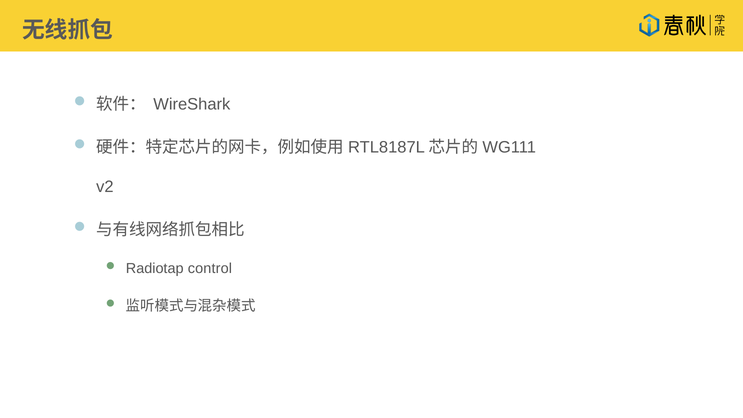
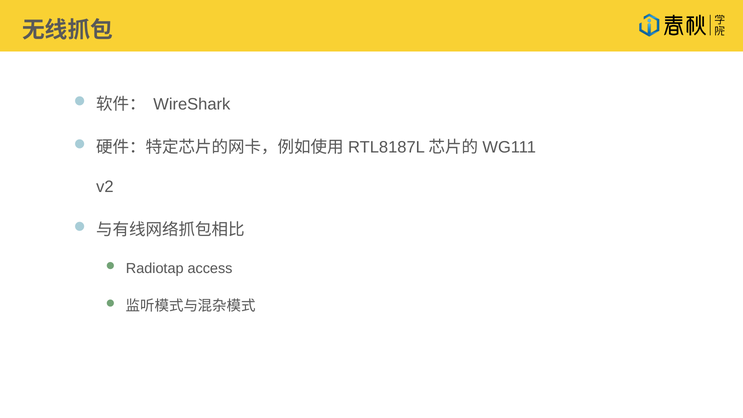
control: control -> access
